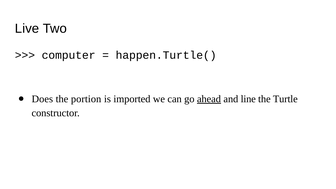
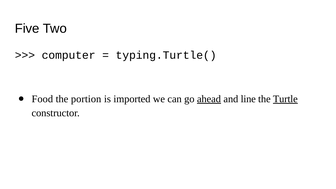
Live: Live -> Five
happen.Turtle(: happen.Turtle( -> typing.Turtle(
Does: Does -> Food
Turtle underline: none -> present
